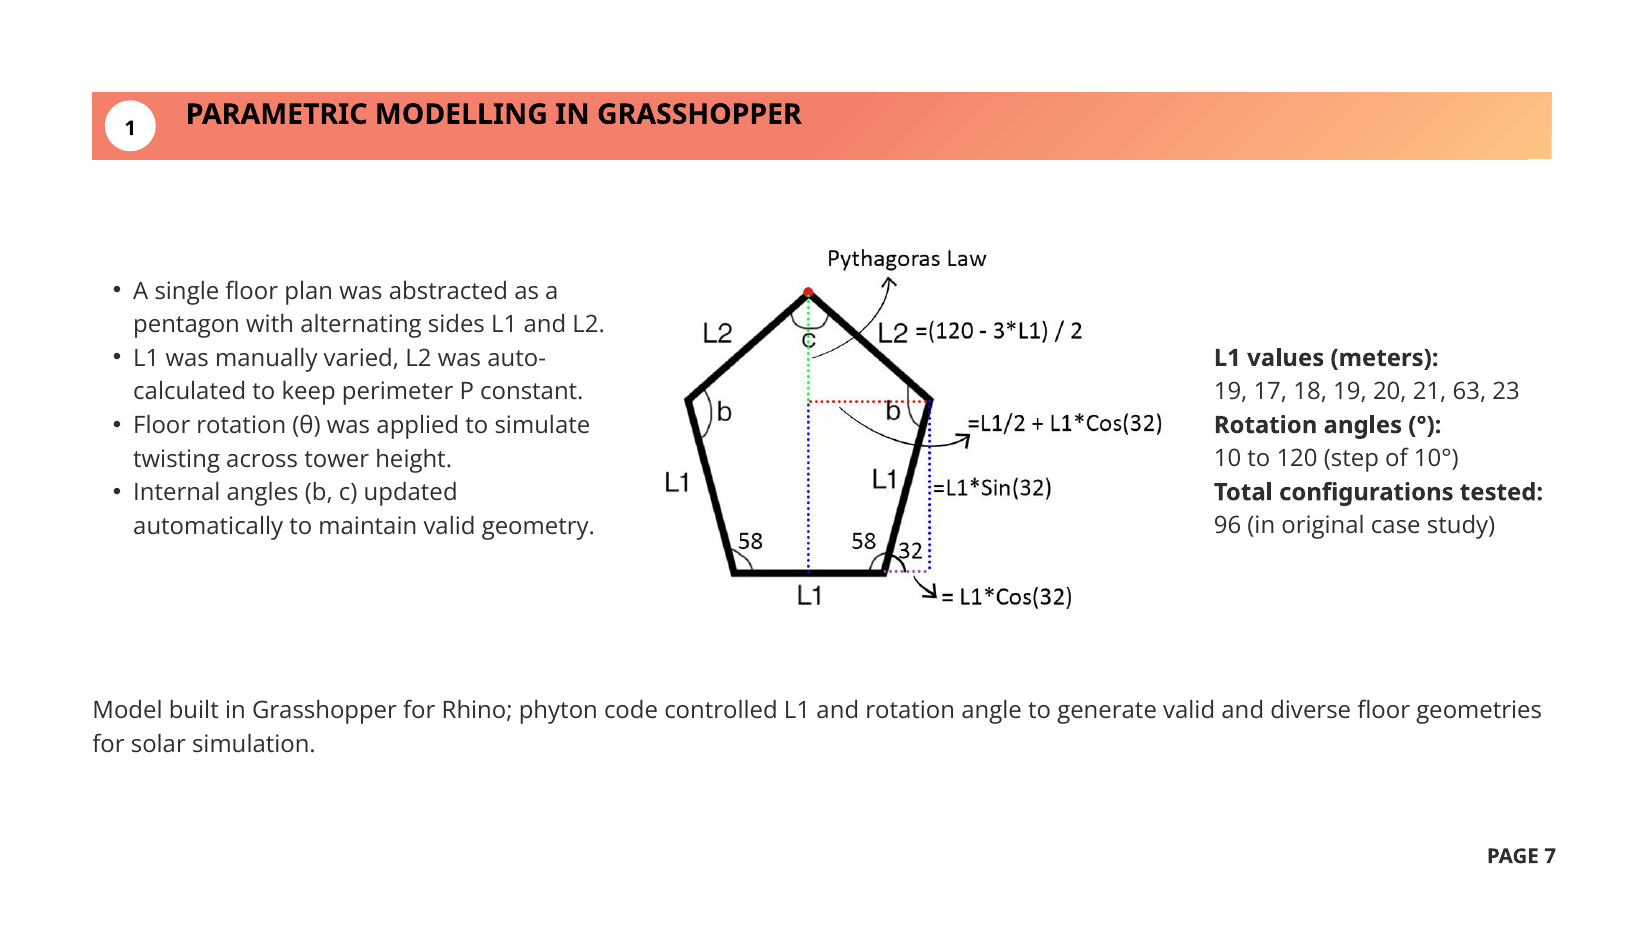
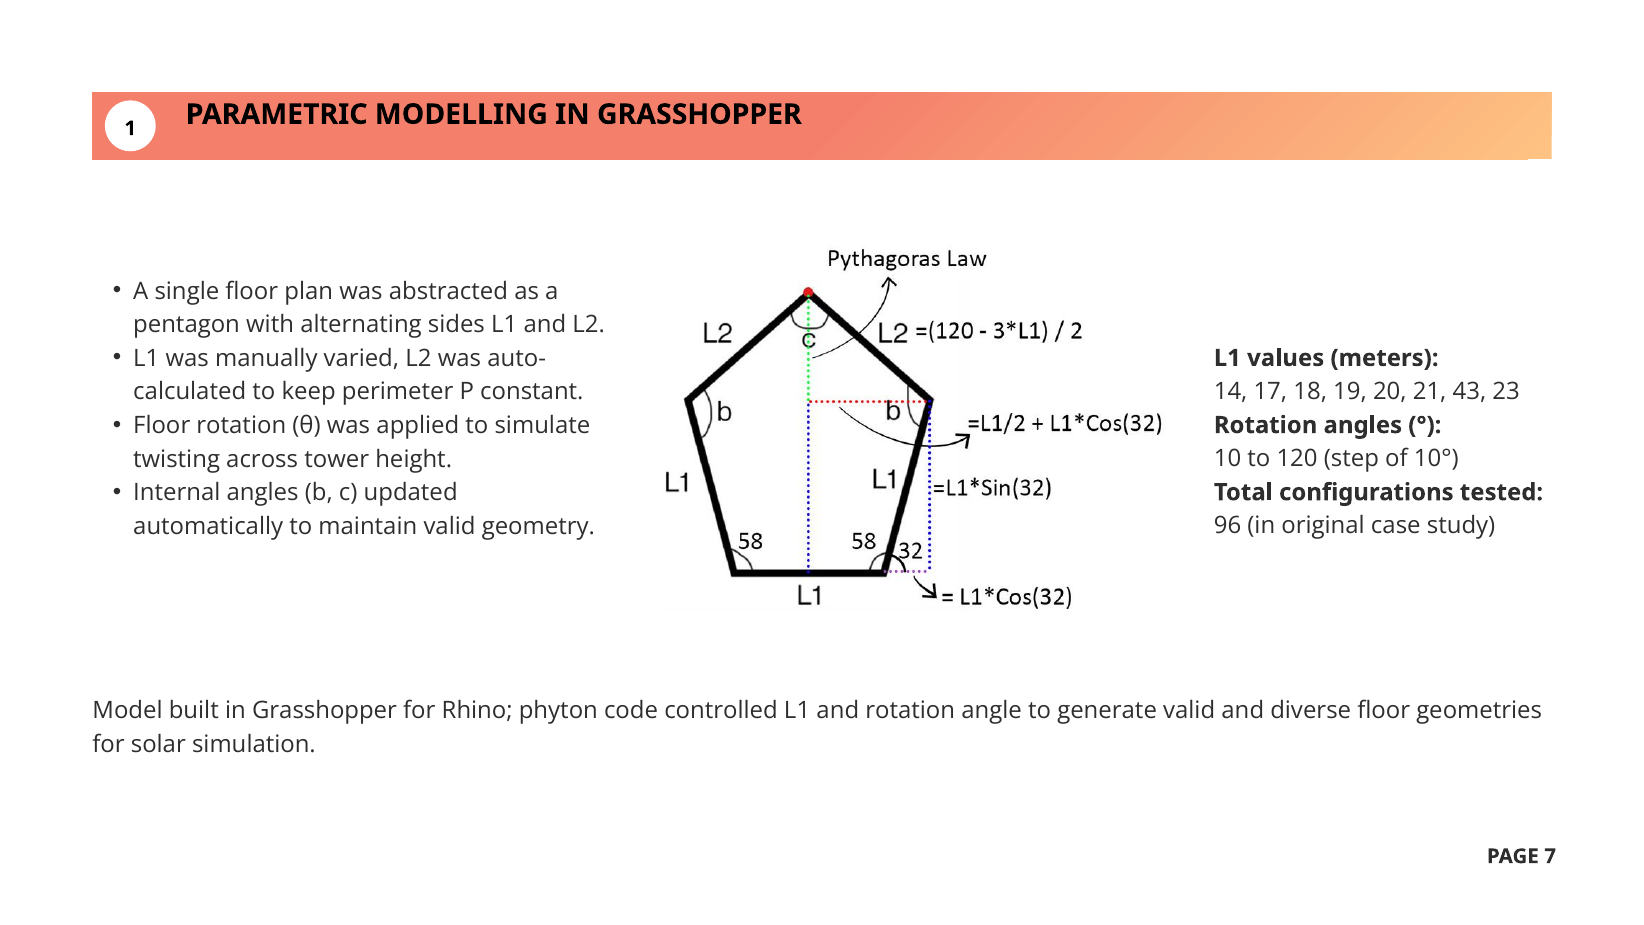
19 at (1231, 392): 19 -> 14
63: 63 -> 43
